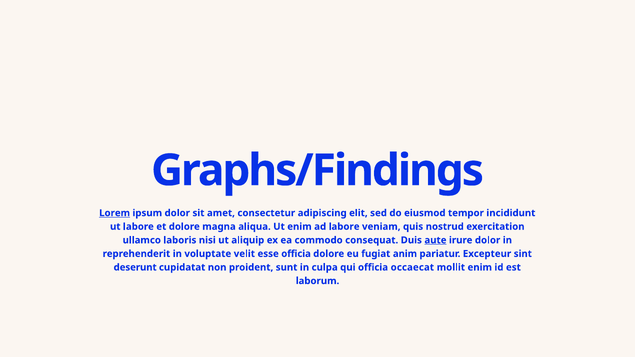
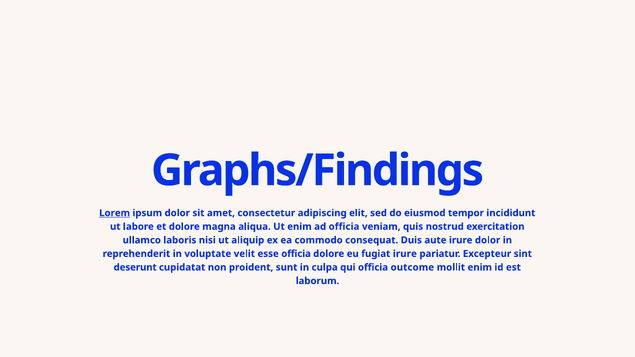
ad labore: labore -> officia
aute underline: present -> none
fugiat anim: anim -> irure
occaecat: occaecat -> outcome
